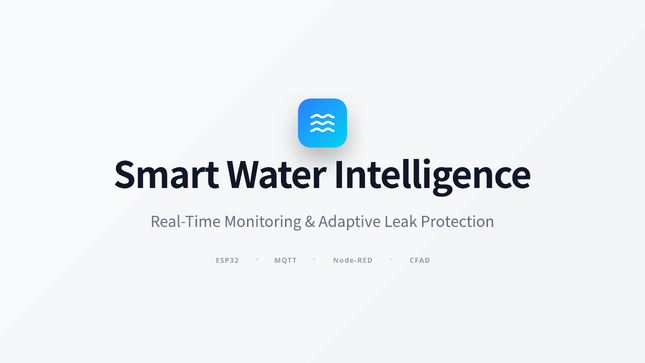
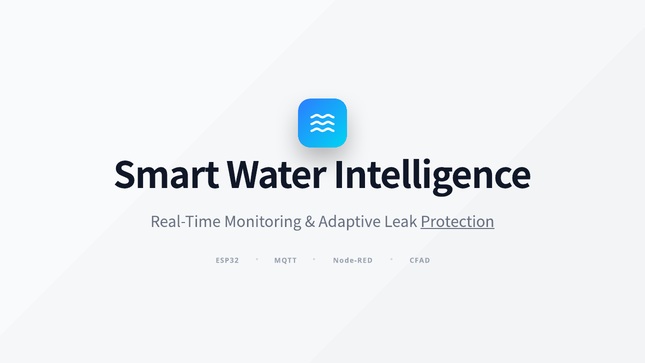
Protection underline: none -> present
